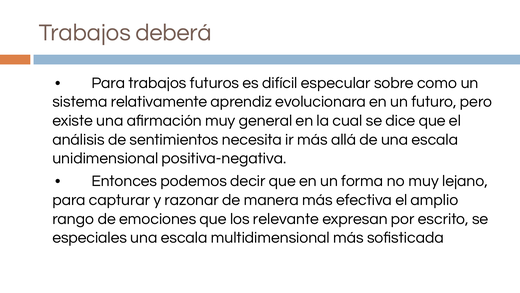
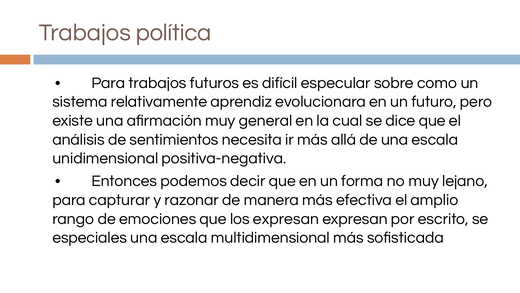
deberá: deberá -> política
los relevante: relevante -> expresan
